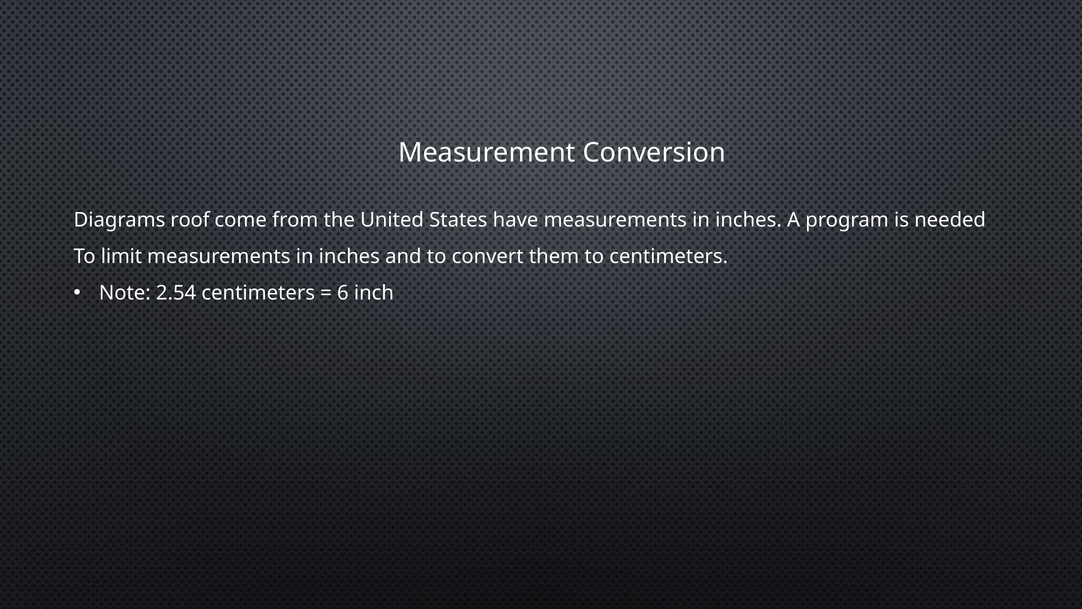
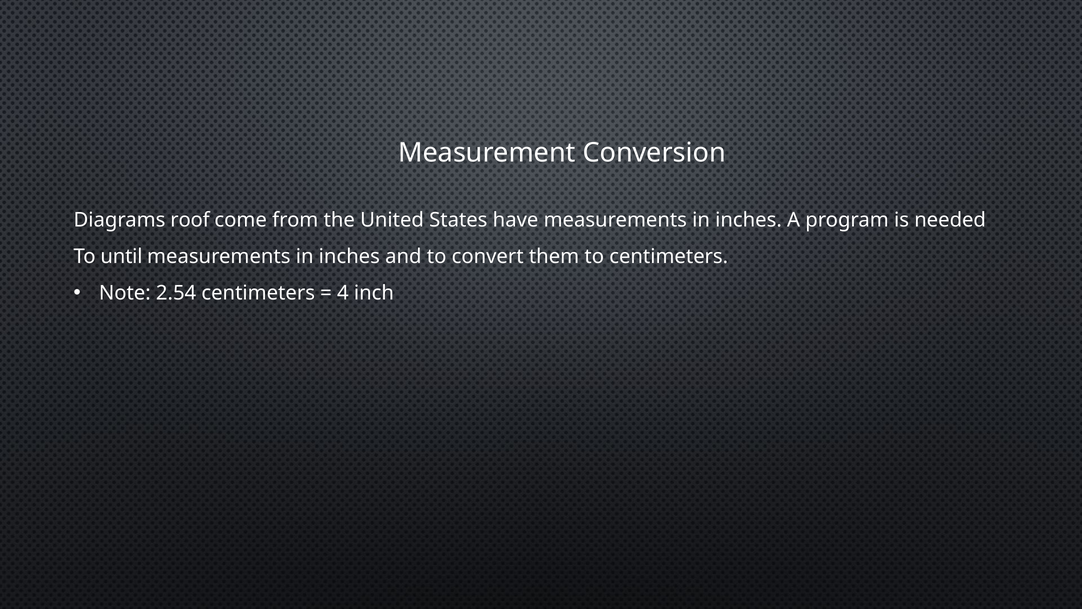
limit: limit -> until
6: 6 -> 4
